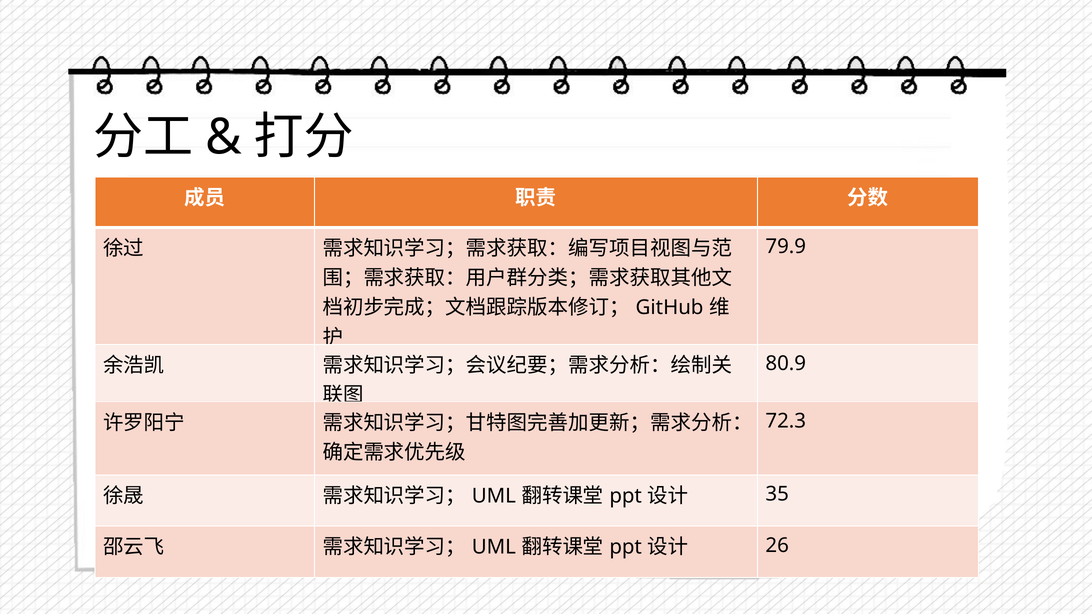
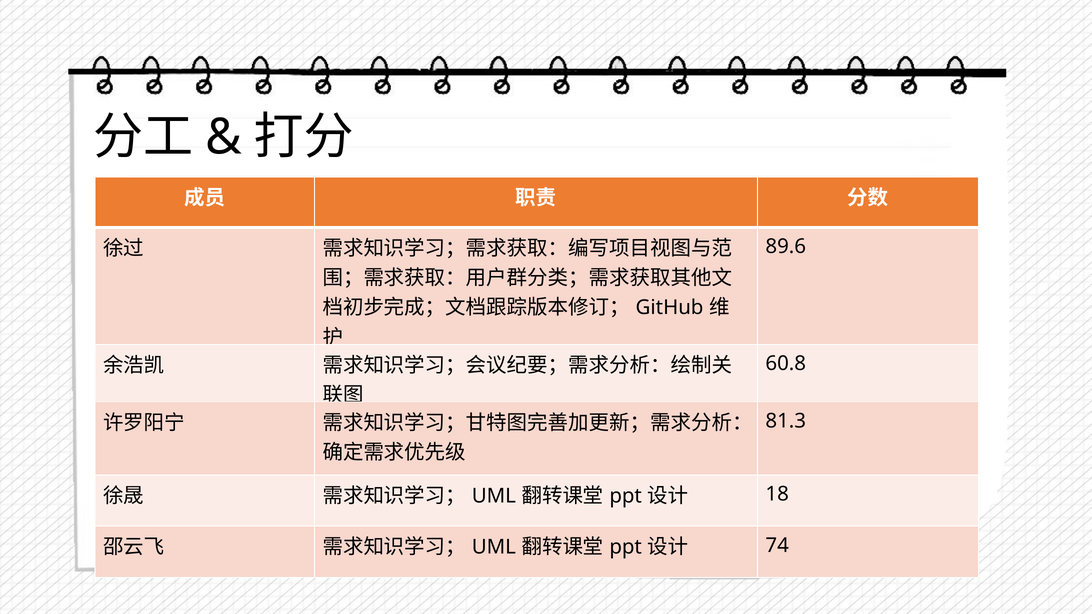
79.9: 79.9 -> 89.6
80.9: 80.9 -> 60.8
72.3: 72.3 -> 81.3
35: 35 -> 18
26: 26 -> 74
